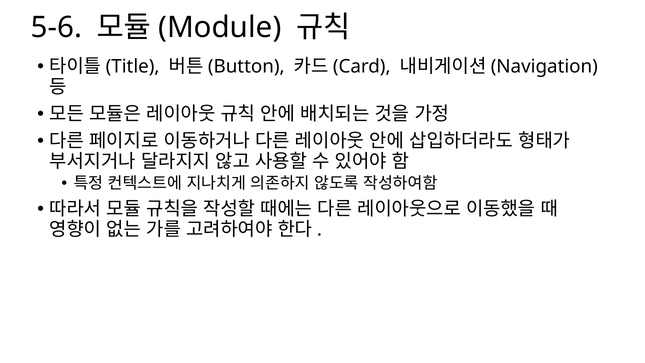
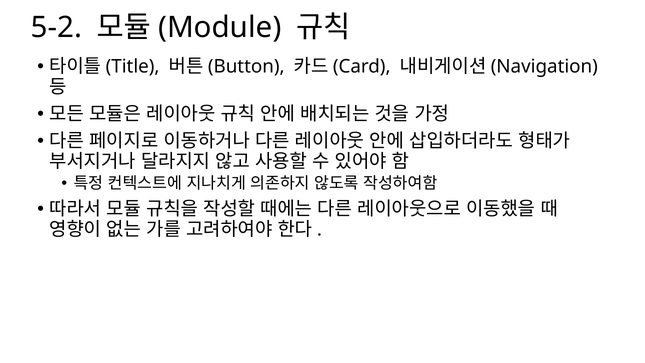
5-6: 5-6 -> 5-2
